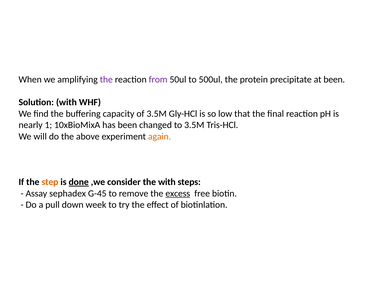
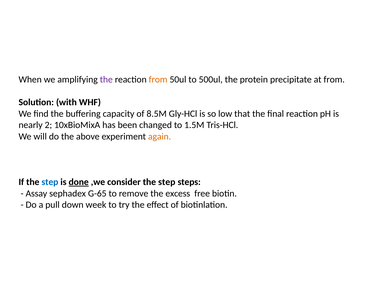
from at (158, 79) colour: purple -> orange
at been: been -> from
of 3.5M: 3.5M -> 8.5M
1: 1 -> 2
to 3.5M: 3.5M -> 1.5M
step at (50, 182) colour: orange -> blue
consider the with: with -> step
G-45: G-45 -> G-65
excess underline: present -> none
